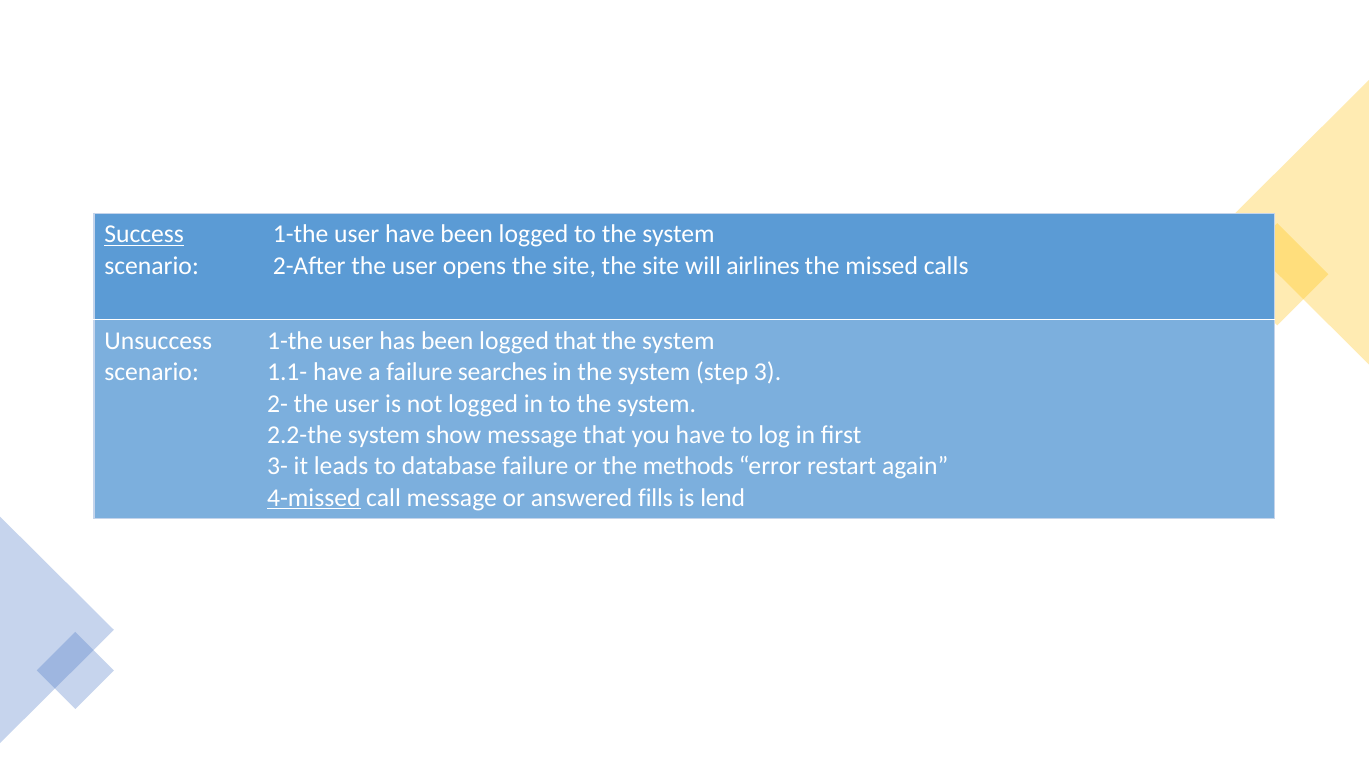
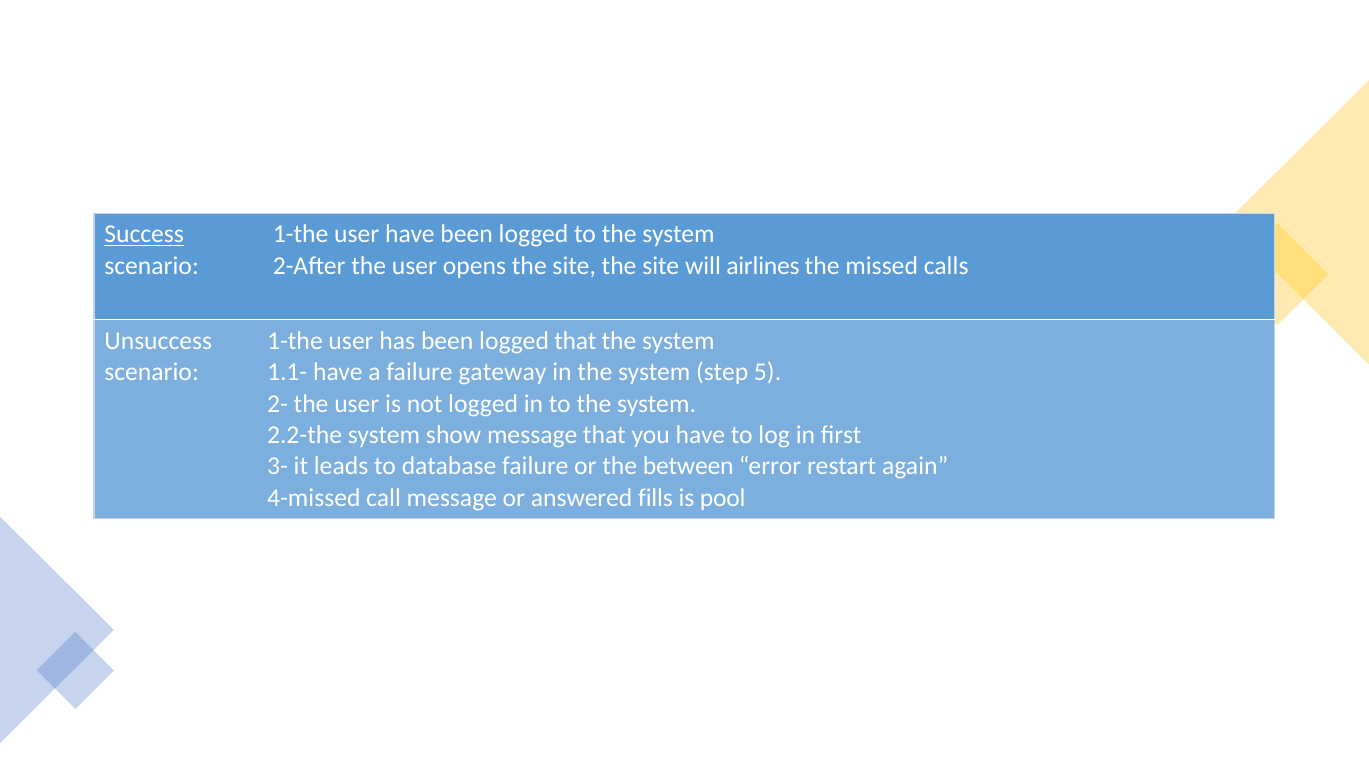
searches: searches -> gateway
3: 3 -> 5
methods: methods -> between
4-missed underline: present -> none
lend: lend -> pool
